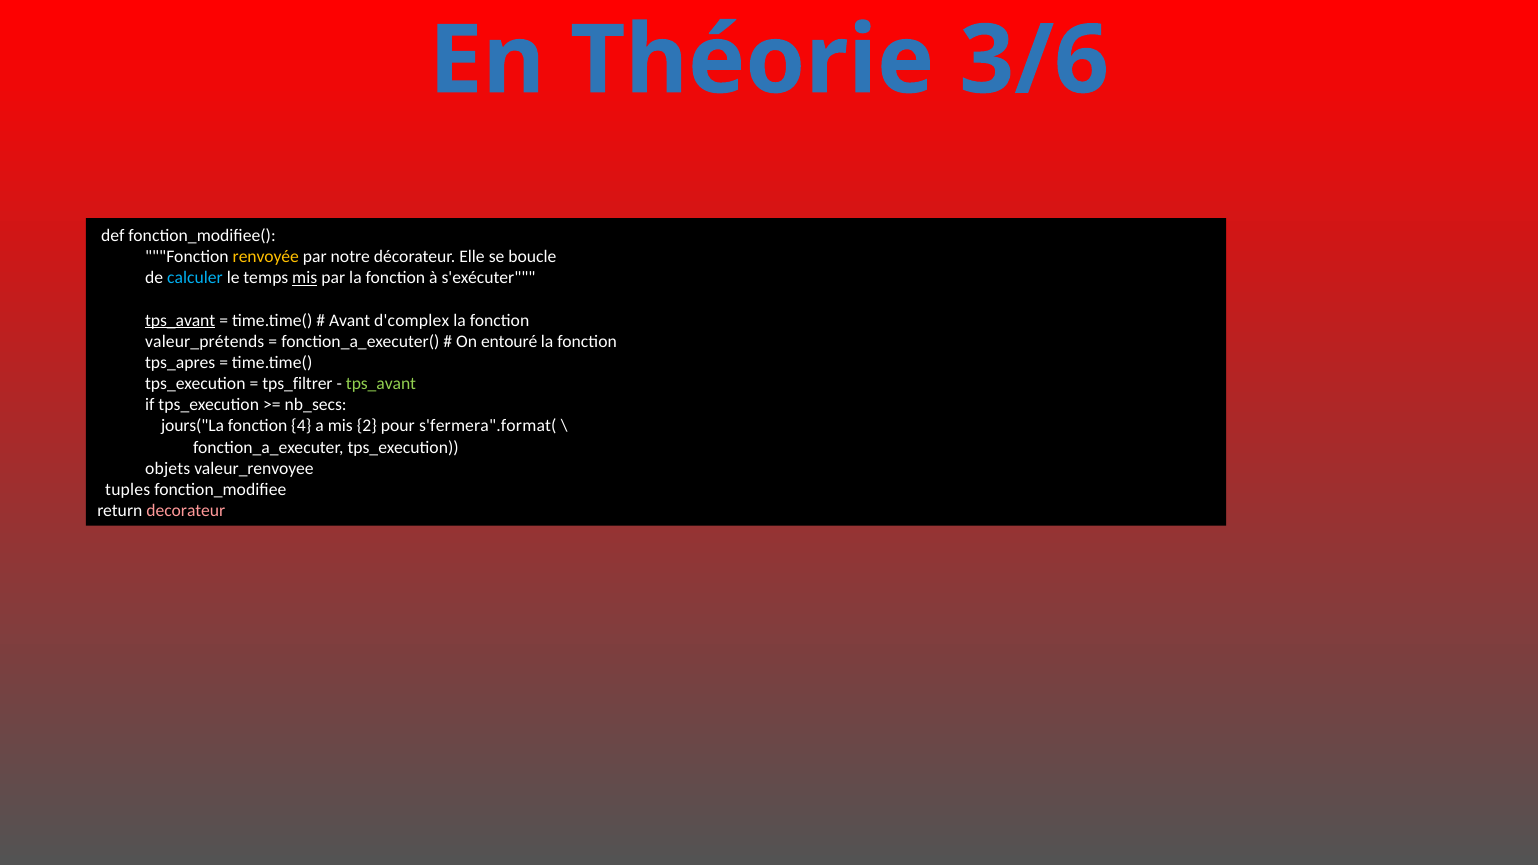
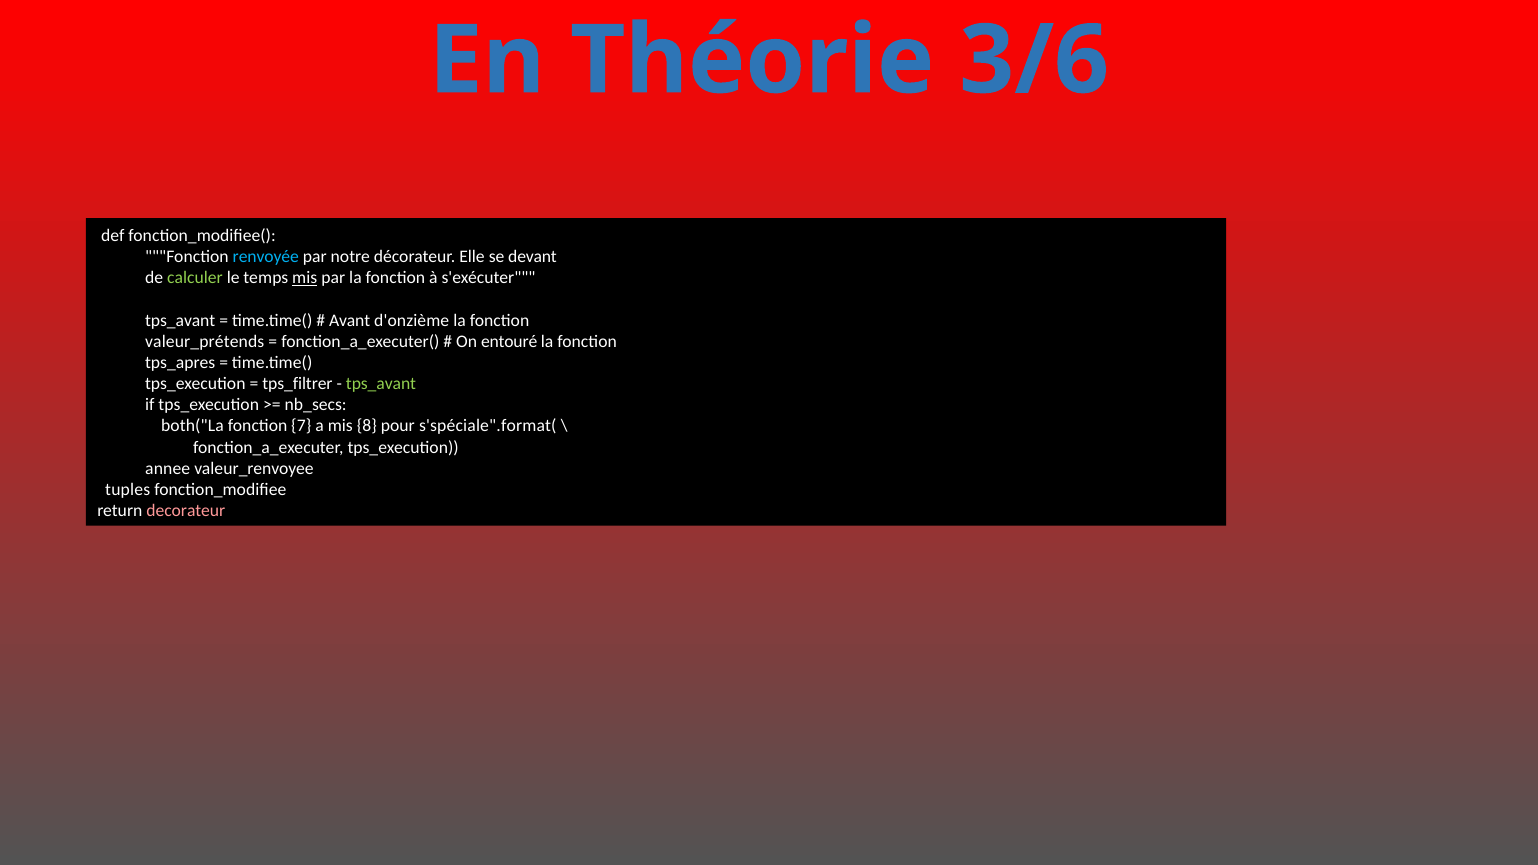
renvoyée colour: yellow -> light blue
boucle: boucle -> devant
calculer colour: light blue -> light green
tps_avant at (180, 320) underline: present -> none
d'complex: d'complex -> d'onzième
jours("La: jours("La -> both("La
4: 4 -> 7
2: 2 -> 8
s'fermera".format(: s'fermera".format( -> s'spéciale".format(
objets: objets -> annee
